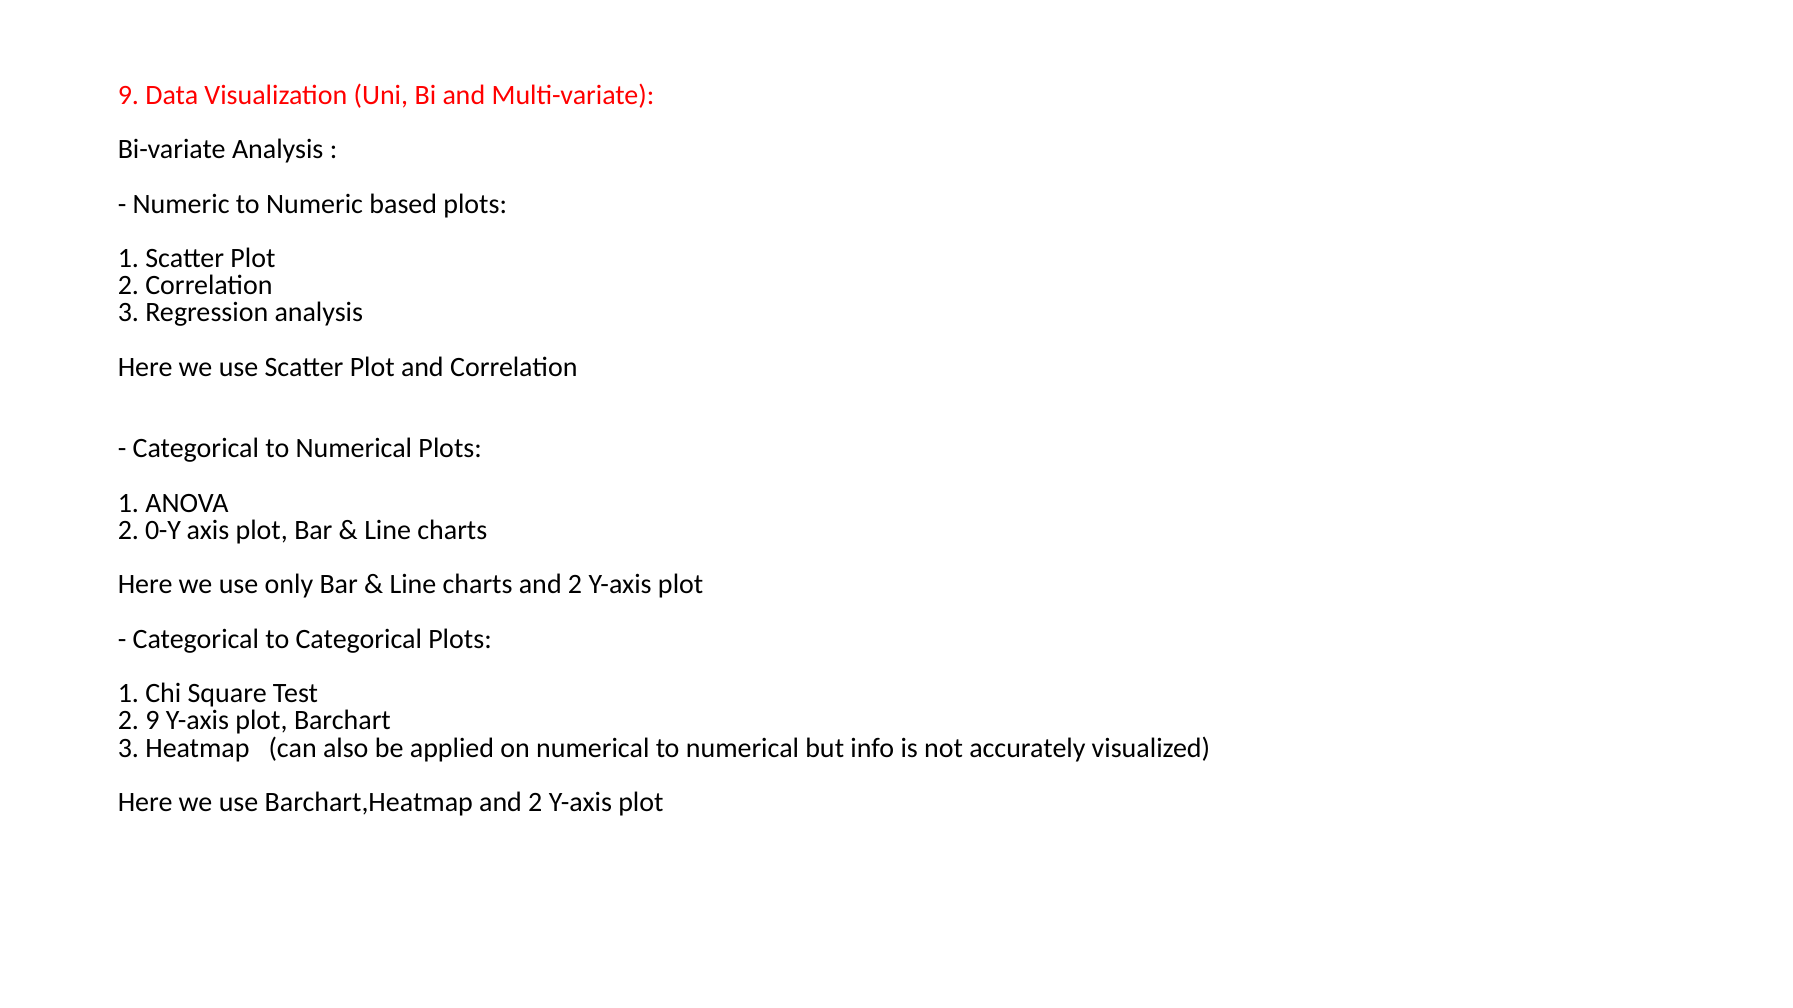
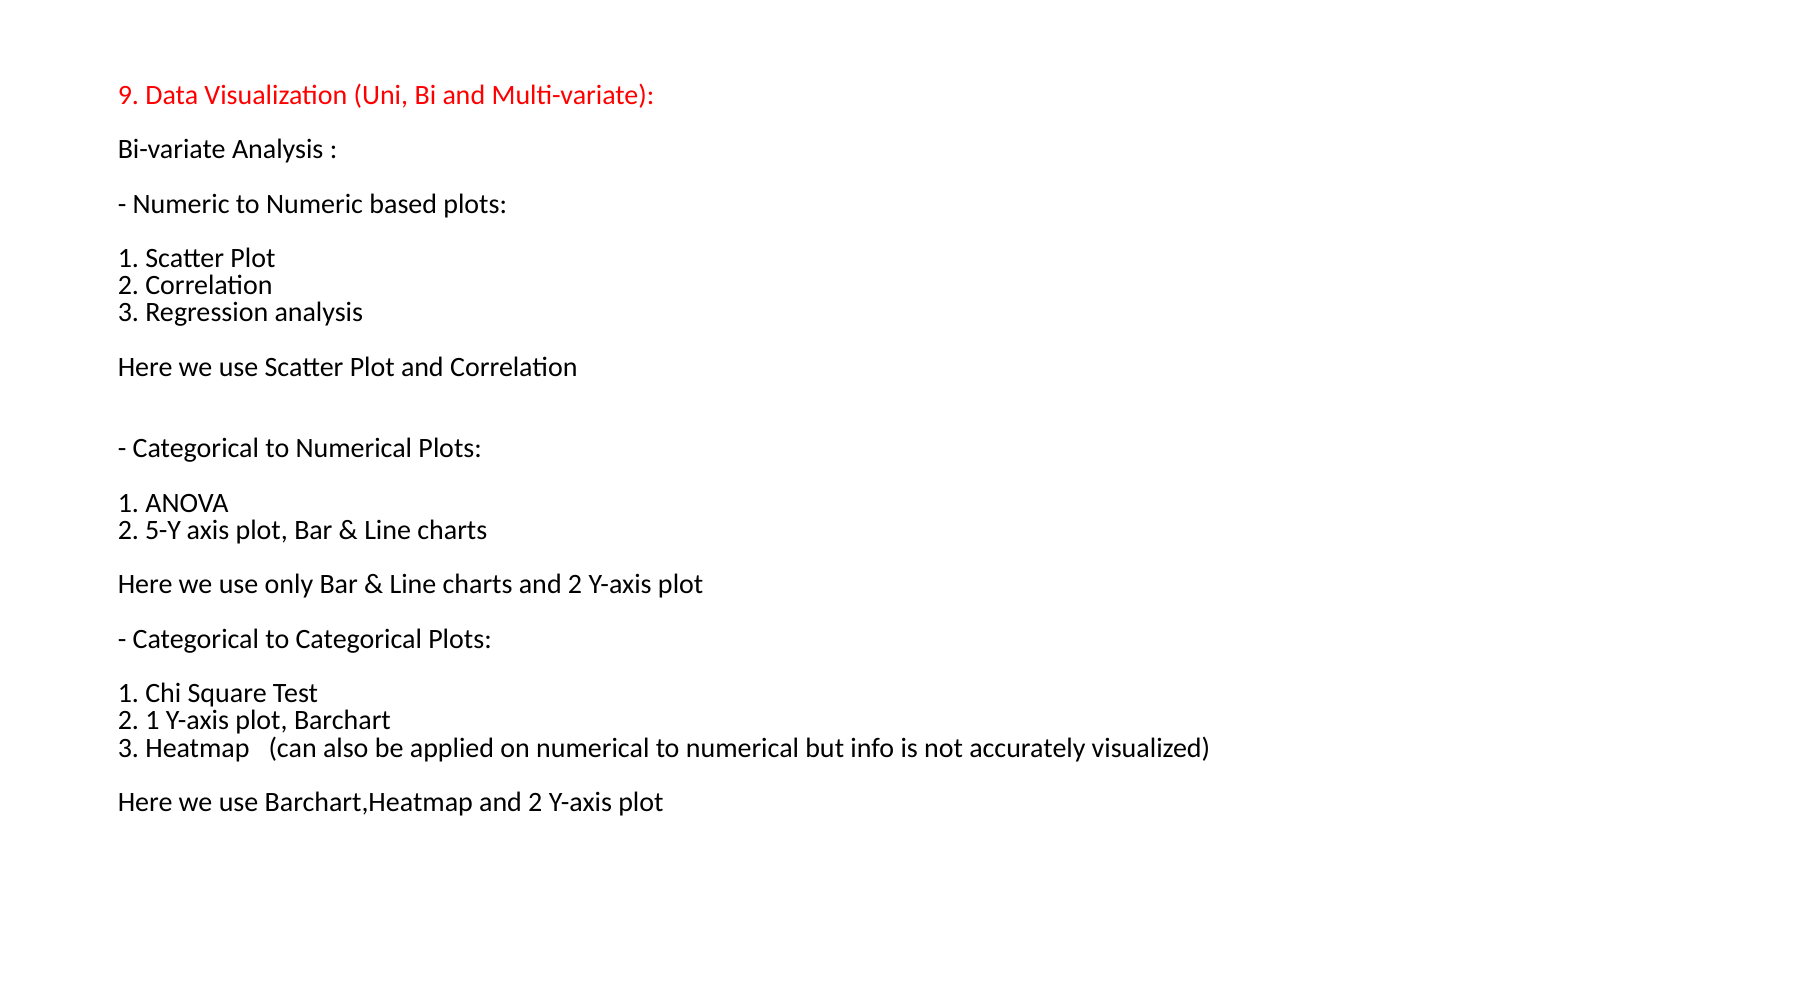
0-Y: 0-Y -> 5-Y
2 9: 9 -> 1
